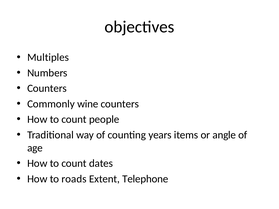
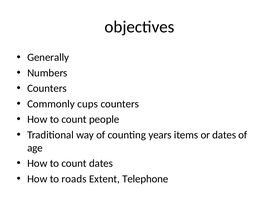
Multiples: Multiples -> Generally
wine: wine -> cups
or angle: angle -> dates
